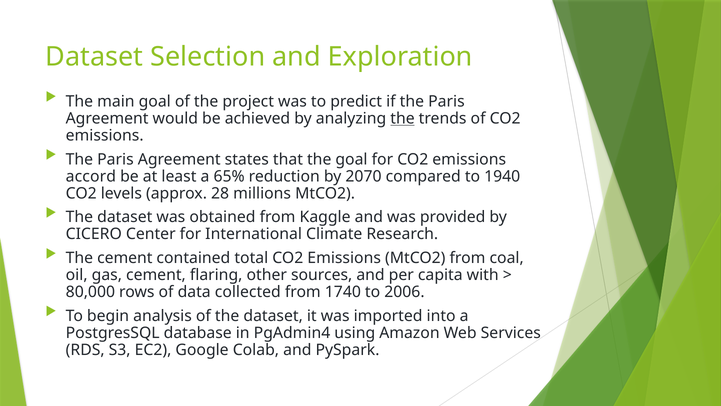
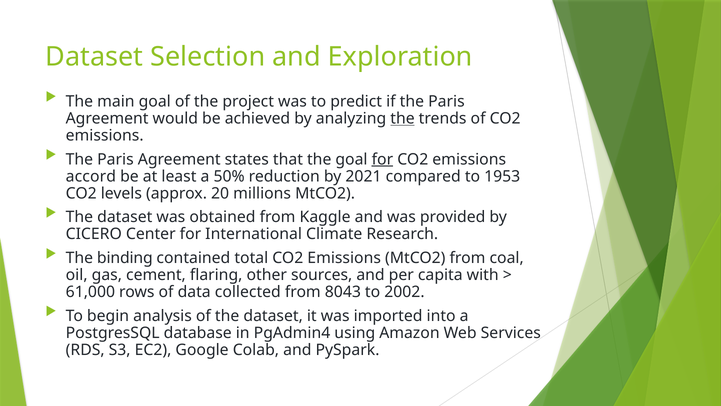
for at (382, 159) underline: none -> present
65%: 65% -> 50%
2070: 2070 -> 2021
1940: 1940 -> 1953
28: 28 -> 20
The cement: cement -> binding
80,000: 80,000 -> 61,000
1740: 1740 -> 8043
2006: 2006 -> 2002
